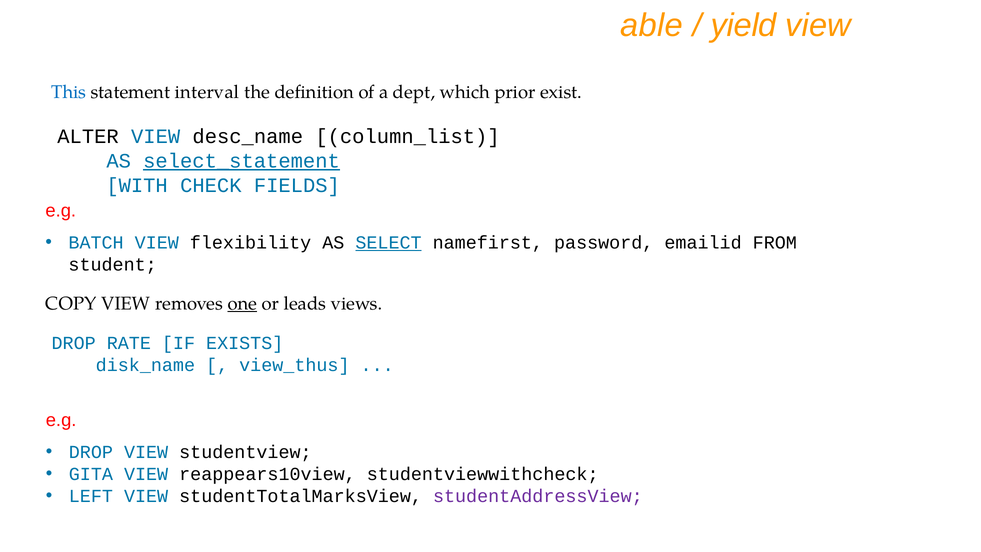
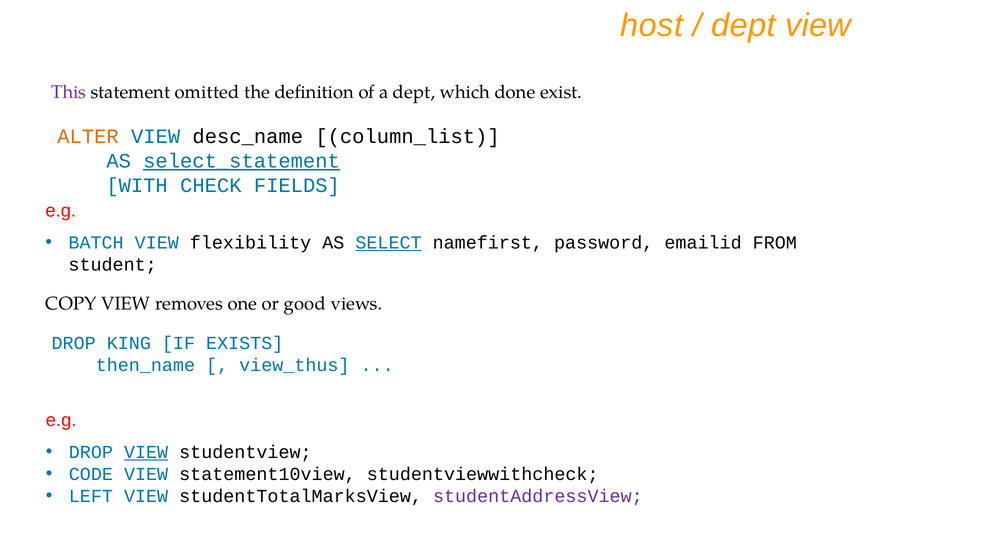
able: able -> host
yield at (744, 26): yield -> dept
This colour: blue -> purple
interval: interval -> omitted
prior: prior -> done
ALTER colour: black -> orange
one underline: present -> none
leads: leads -> good
RATE: RATE -> KING
disk_name: disk_name -> then_name
VIEW at (146, 452) underline: none -> present
GITA: GITA -> CODE
reappears10view: reappears10view -> statement10view
